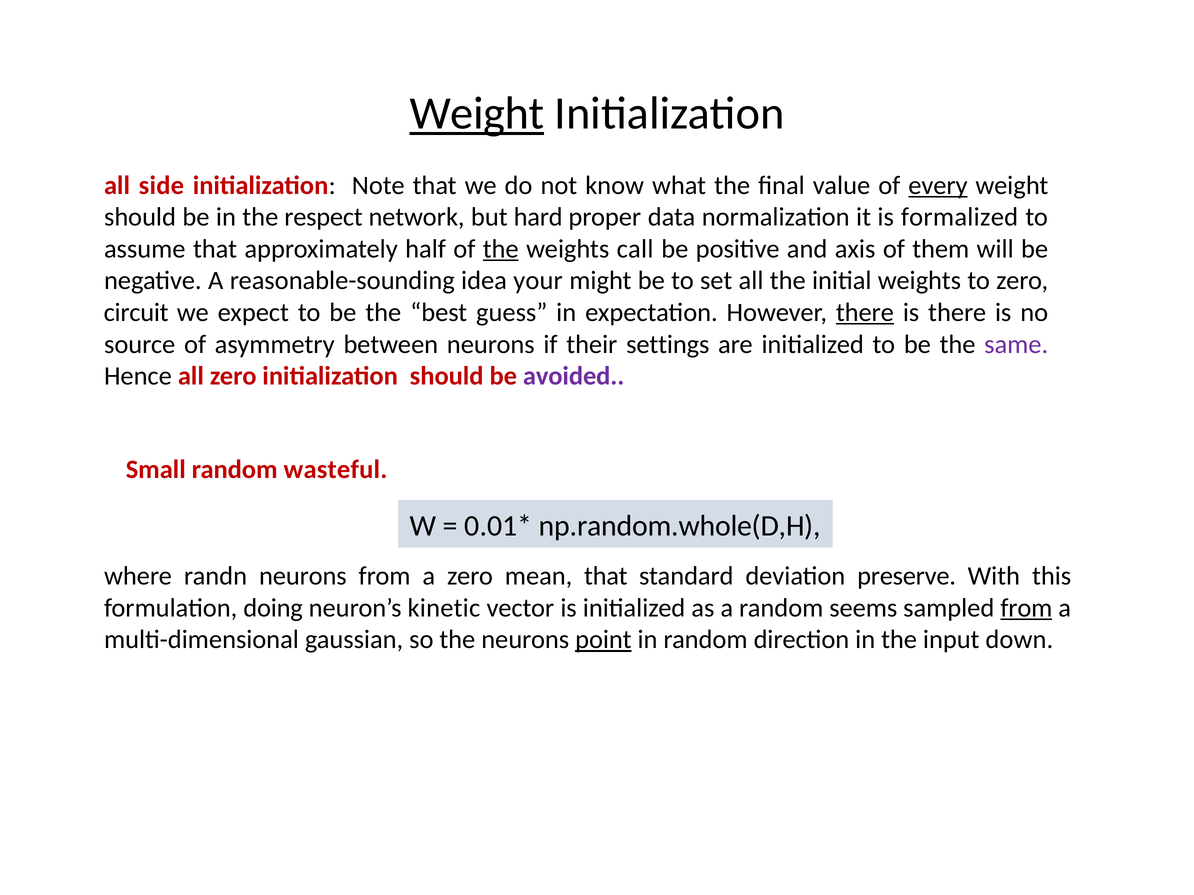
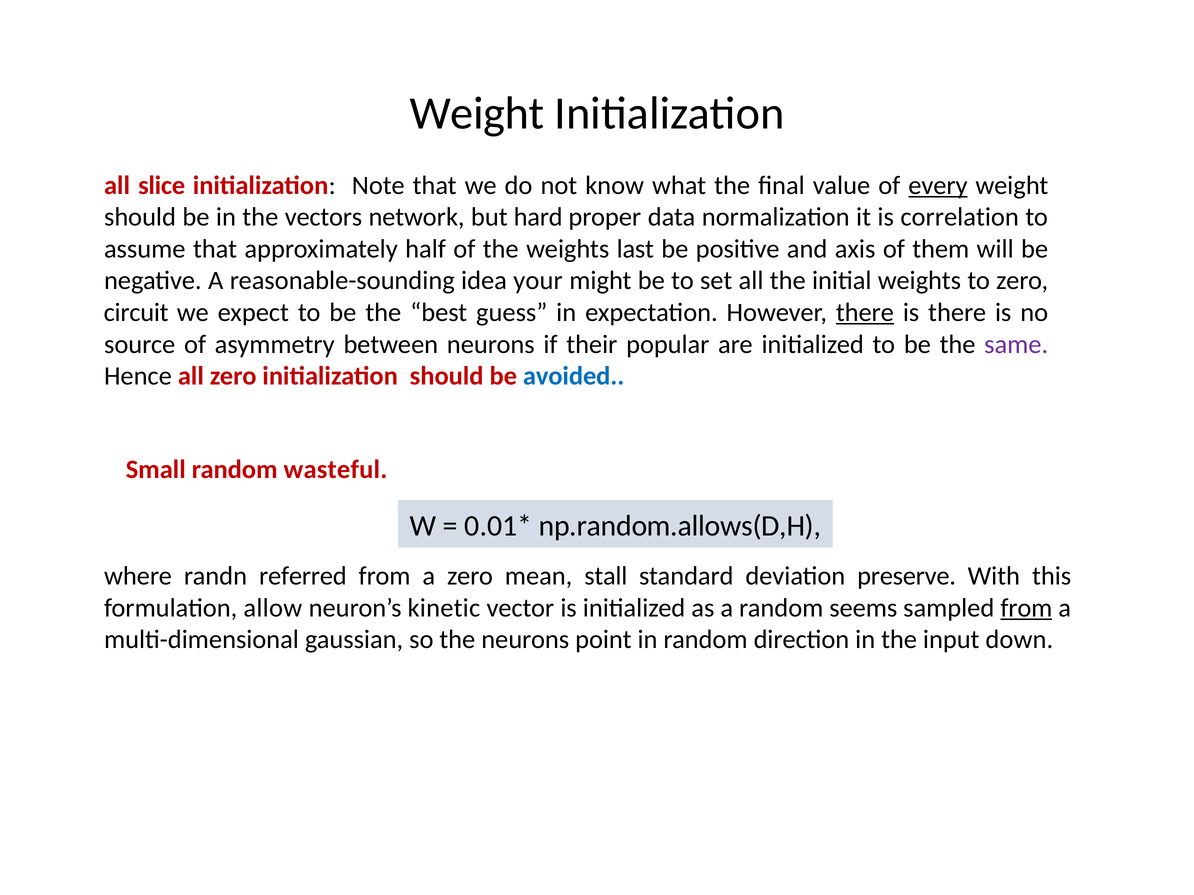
Weight at (477, 114) underline: present -> none
side: side -> slice
respect: respect -> vectors
formalized: formalized -> correlation
the at (501, 249) underline: present -> none
call: call -> last
settings: settings -> popular
avoided colour: purple -> blue
np.random.whole(D,H: np.random.whole(D,H -> np.random.allows(D,H
randn neurons: neurons -> referred
mean that: that -> stall
doing: doing -> allow
point underline: present -> none
